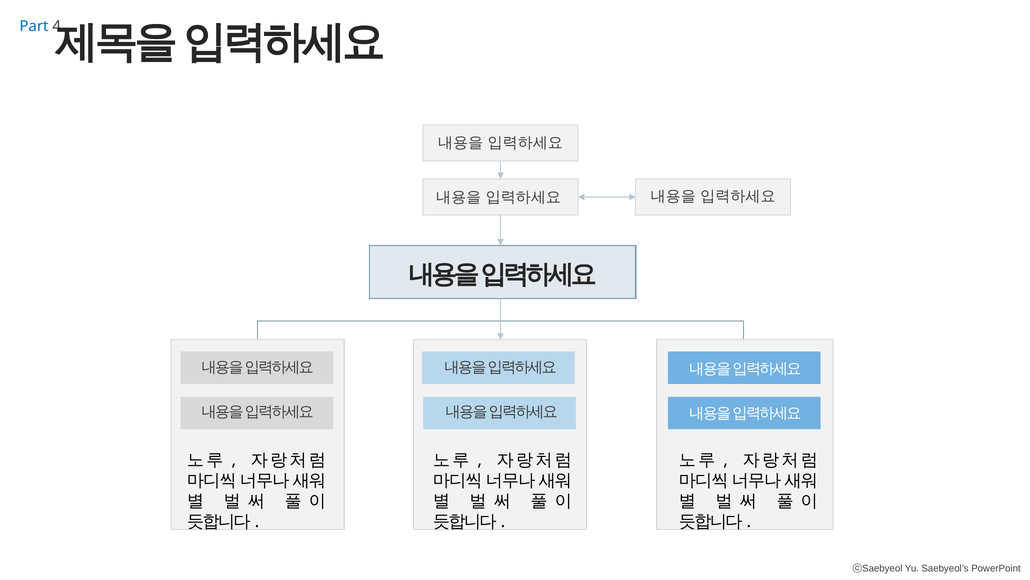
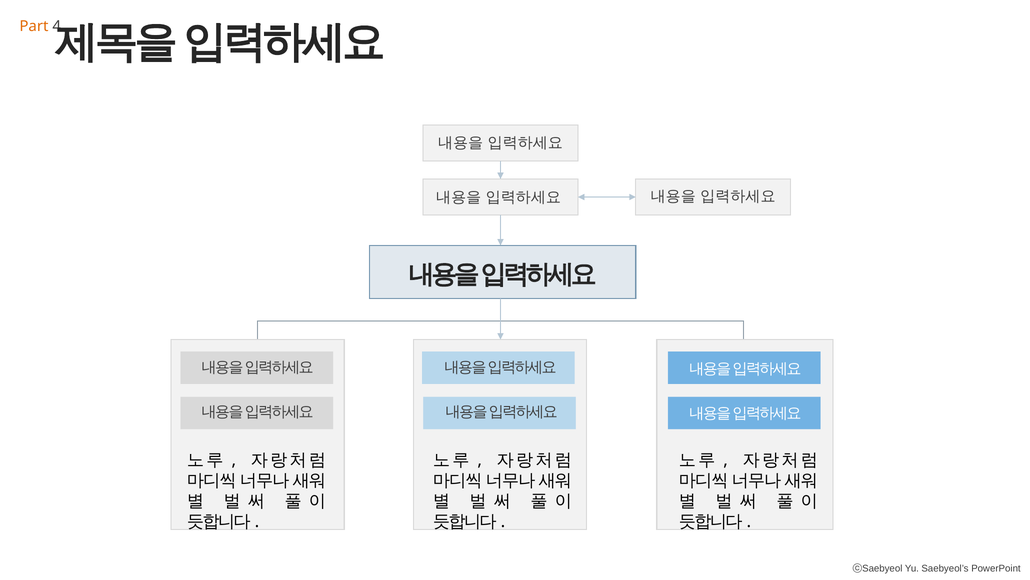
Part colour: blue -> orange
